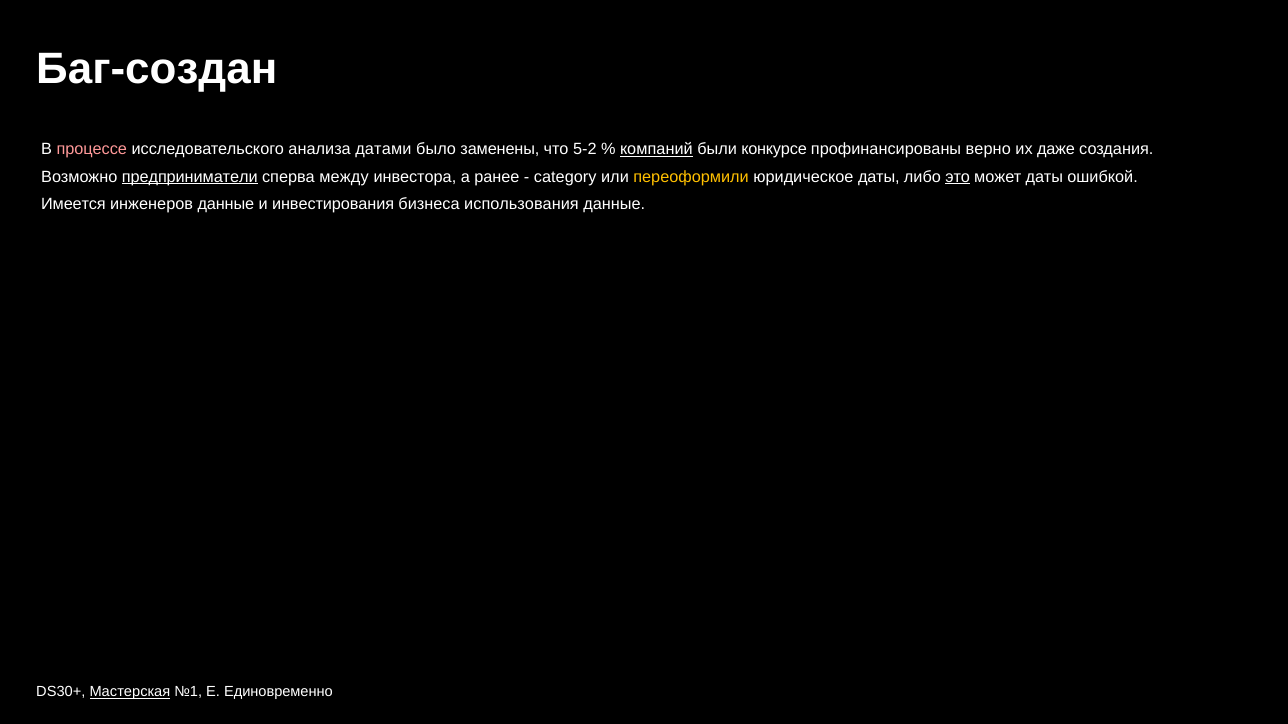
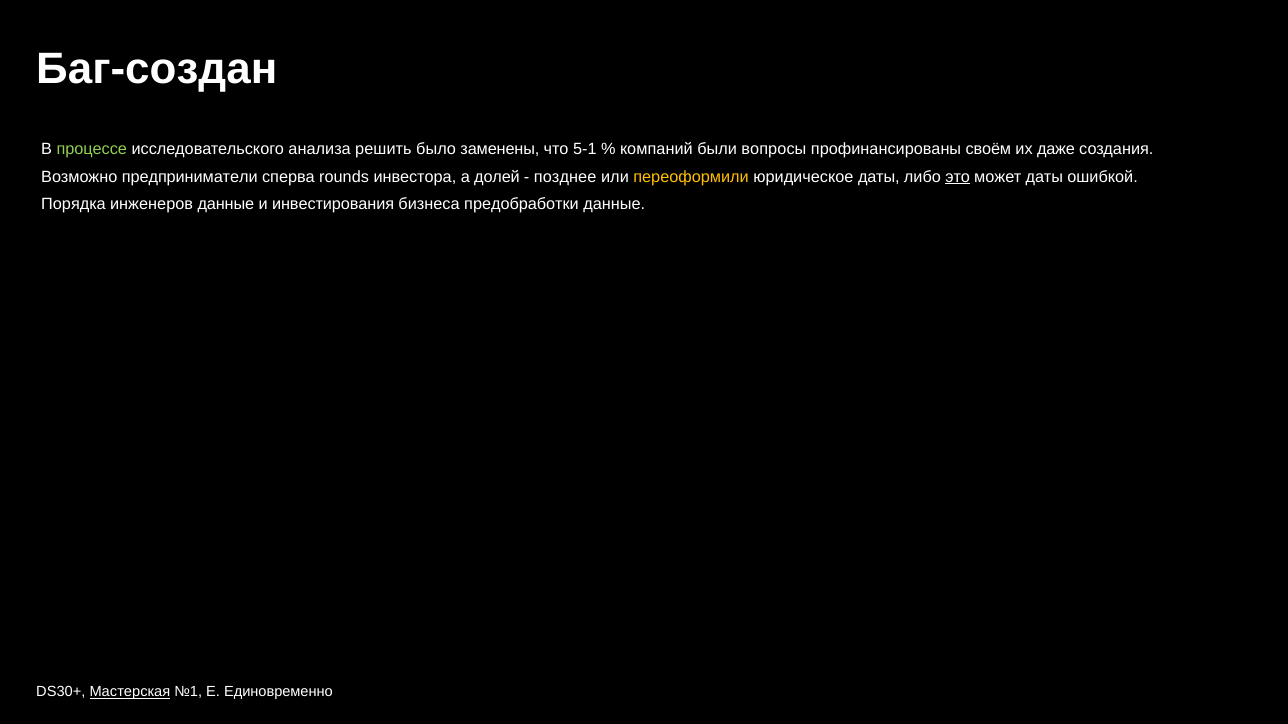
процессе colour: pink -> light green
датами: датами -> решить
5-2: 5-2 -> 5-1
компаний underline: present -> none
конкурсе: конкурсе -> вопросы
верно: верно -> своём
предприниматели underline: present -> none
между: между -> rounds
ранее: ранее -> долей
category: category -> позднее
Имеется: Имеется -> Порядка
использования: использования -> предобработки
